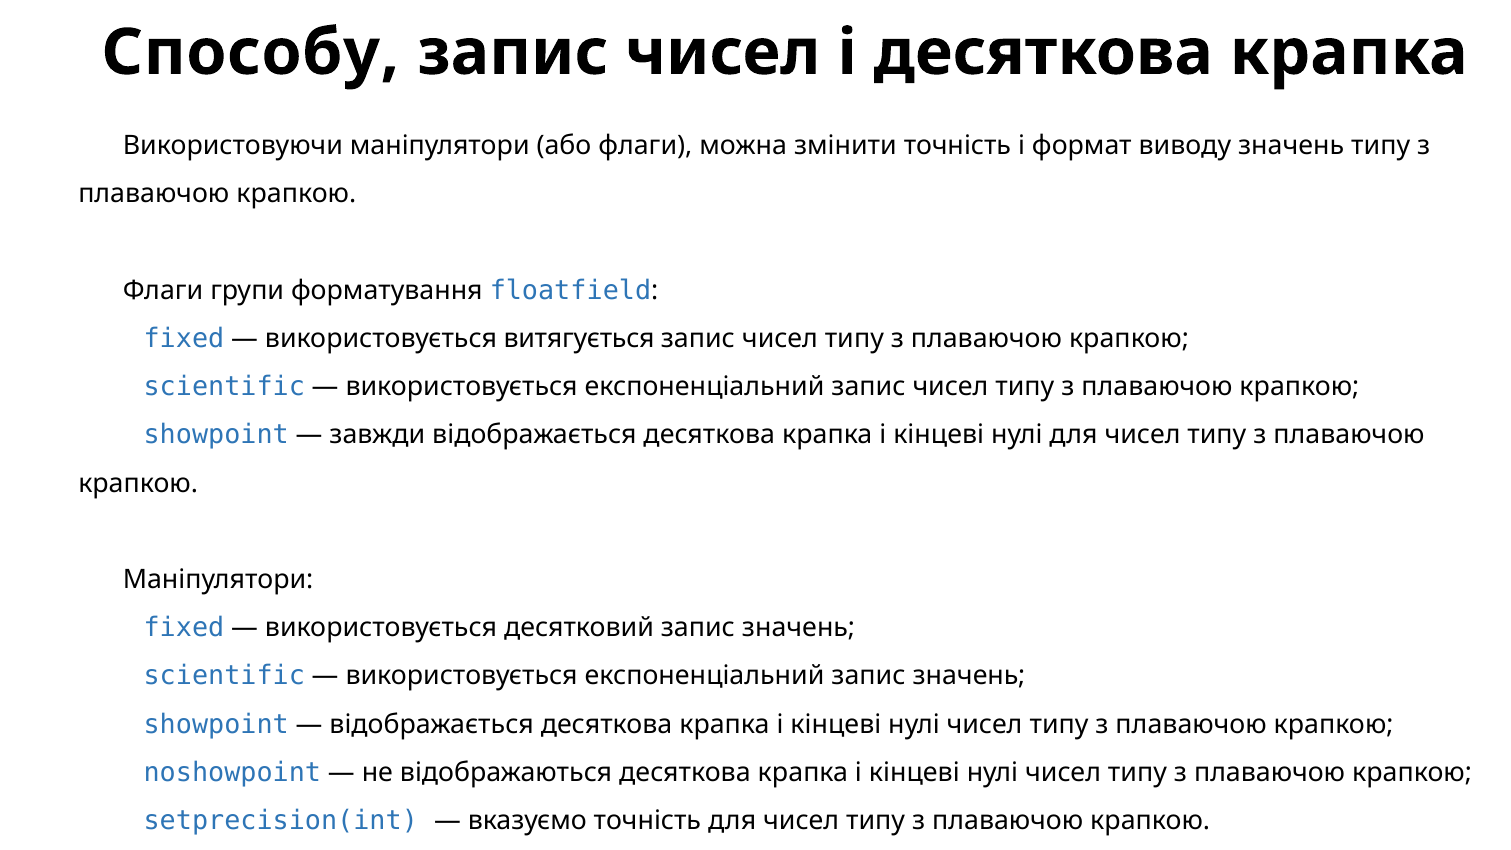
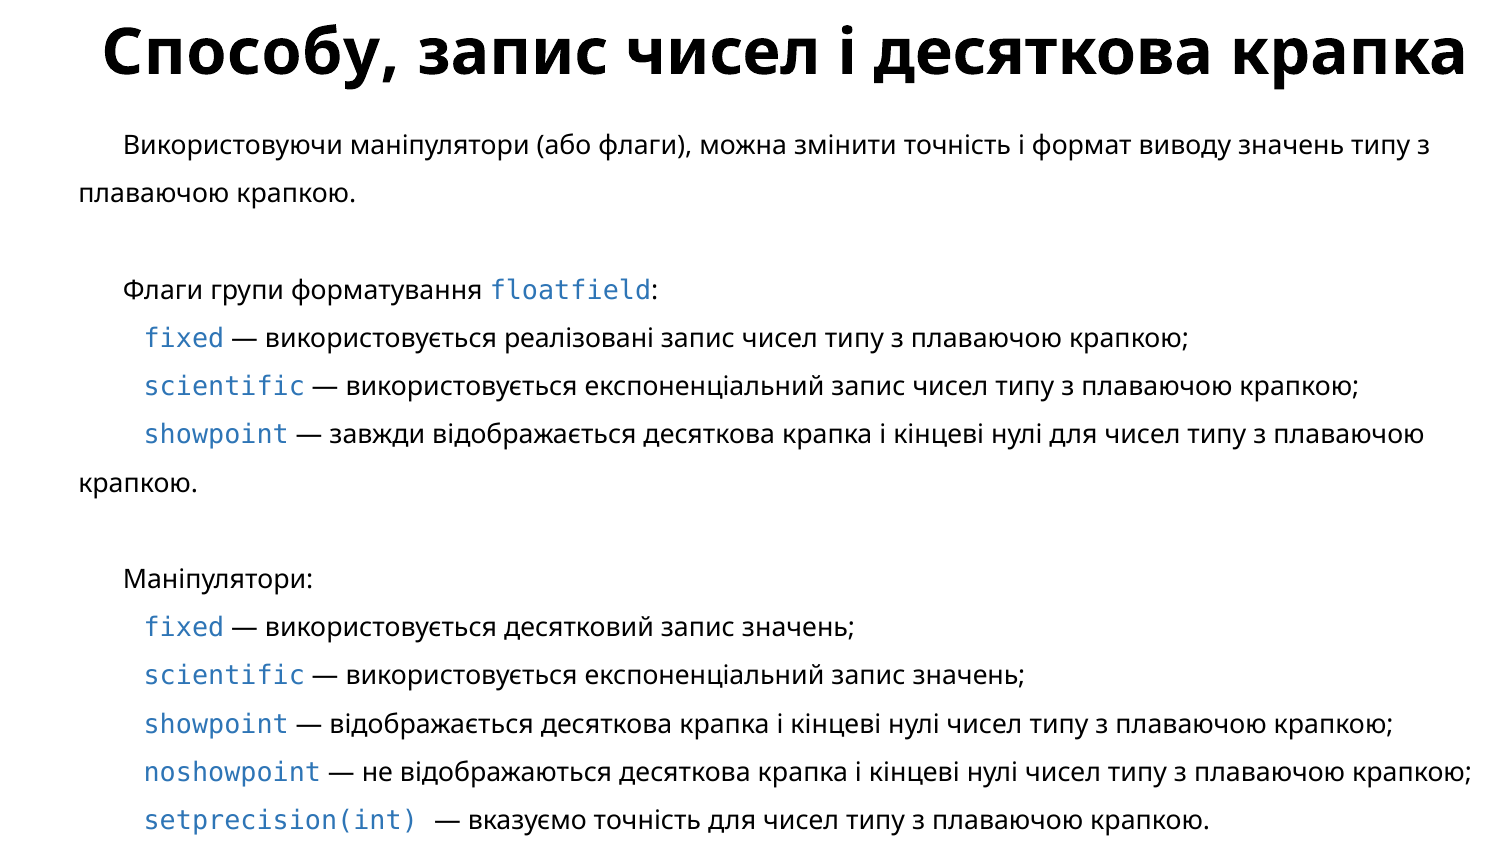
витягується: витягується -> реалізовані
